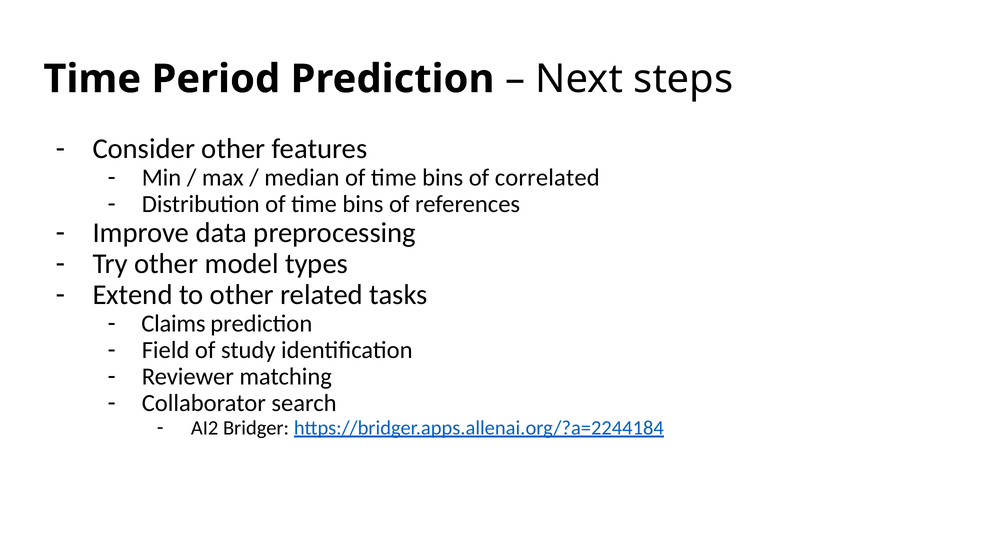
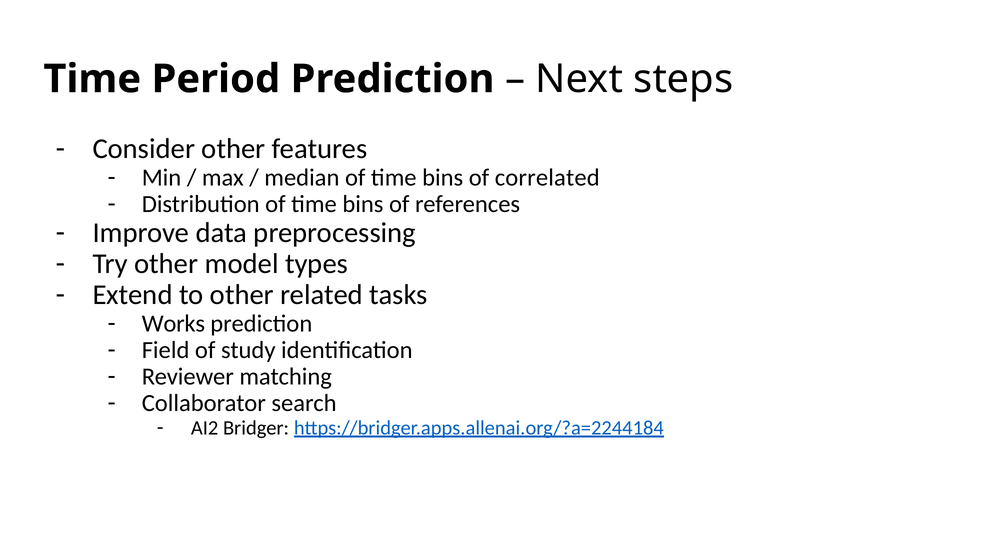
Claims: Claims -> Works
